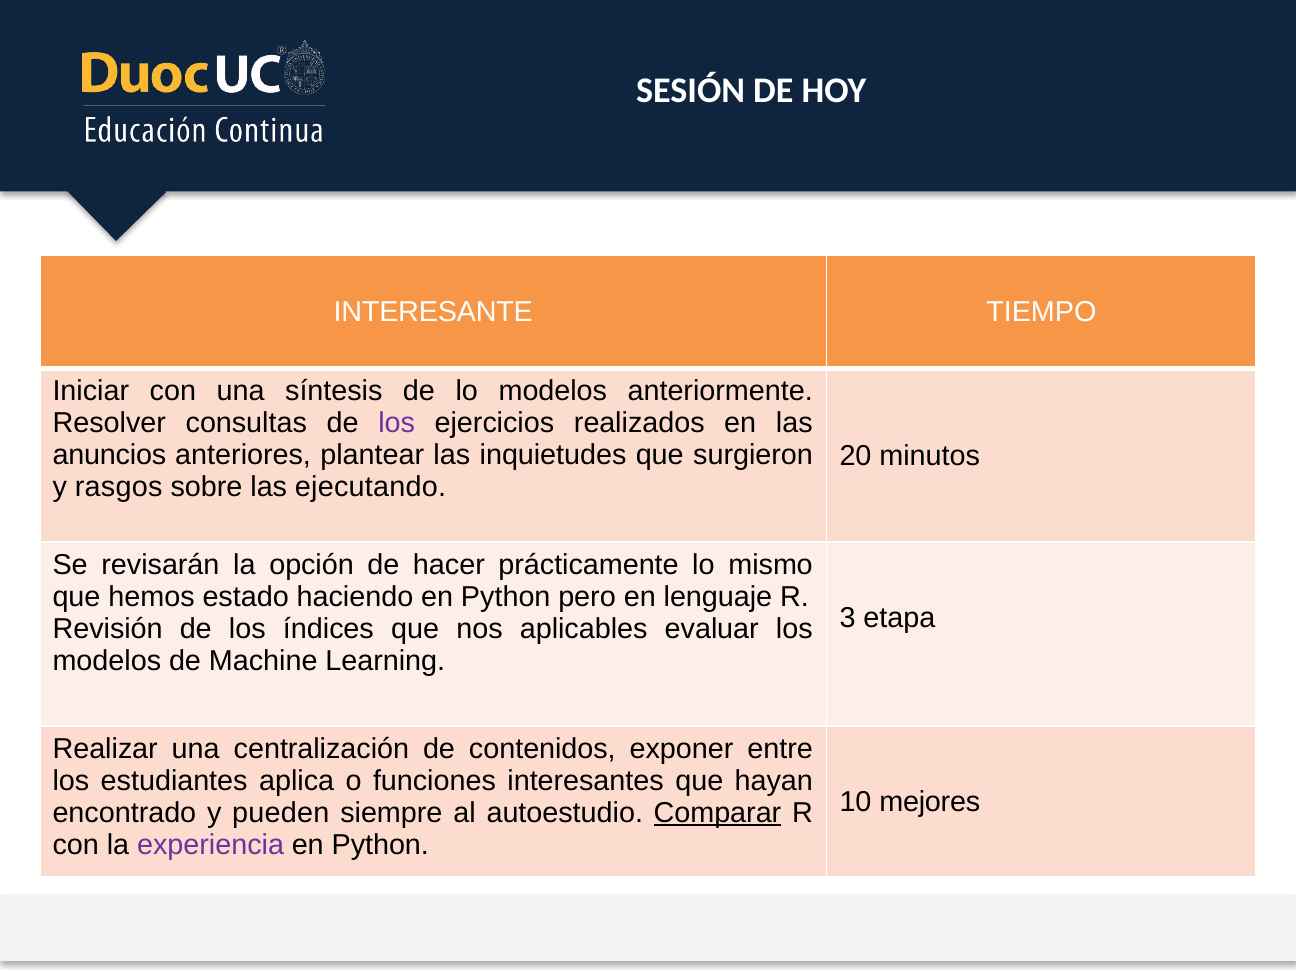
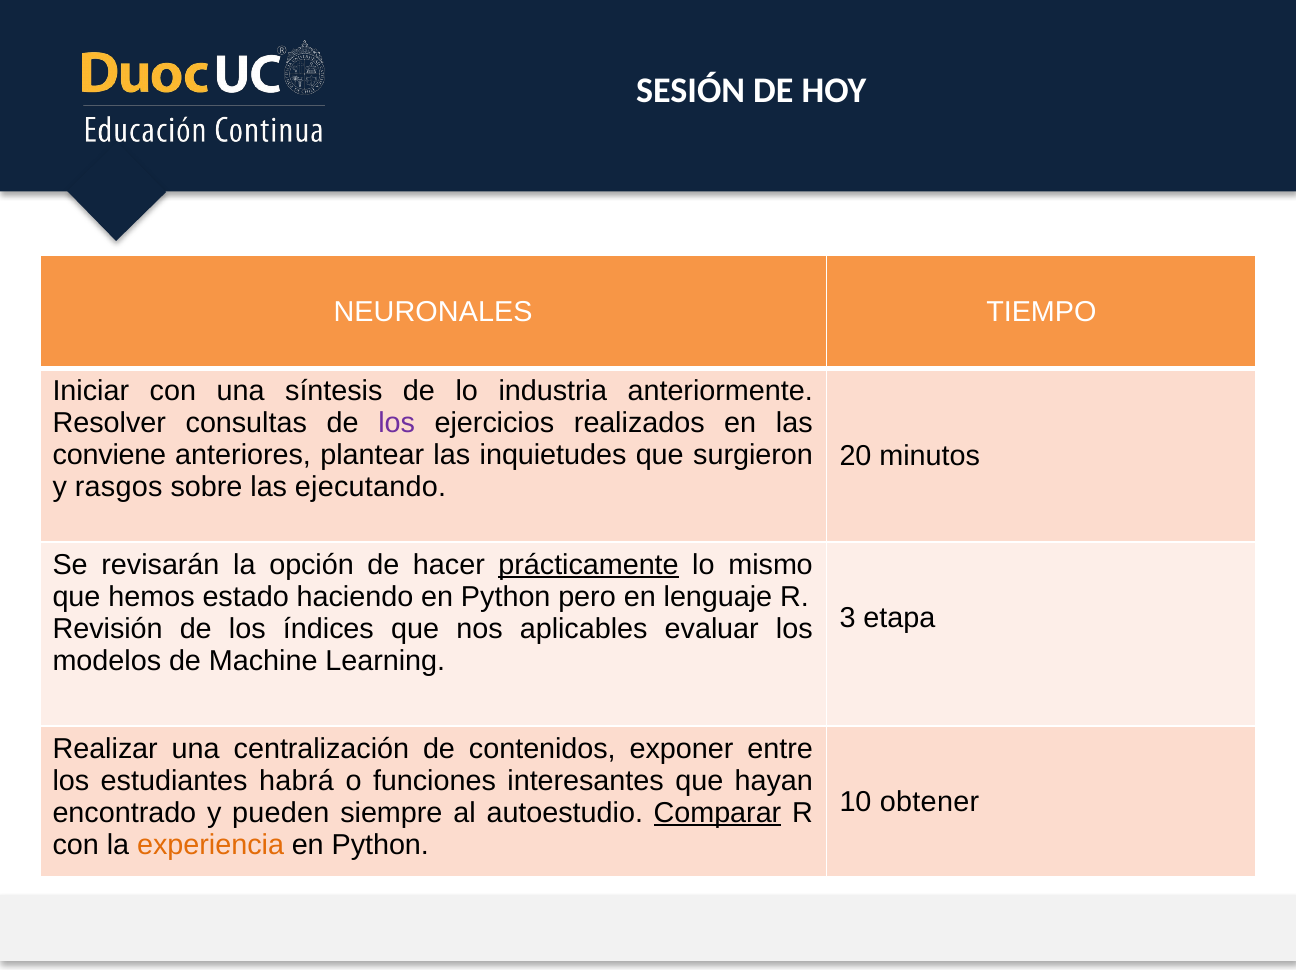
INTERESANTE: INTERESANTE -> NEURONALES
lo modelos: modelos -> industria
anuncios: anuncios -> conviene
prácticamente underline: none -> present
aplica: aplica -> habrá
mejores: mejores -> obtener
experiencia colour: purple -> orange
